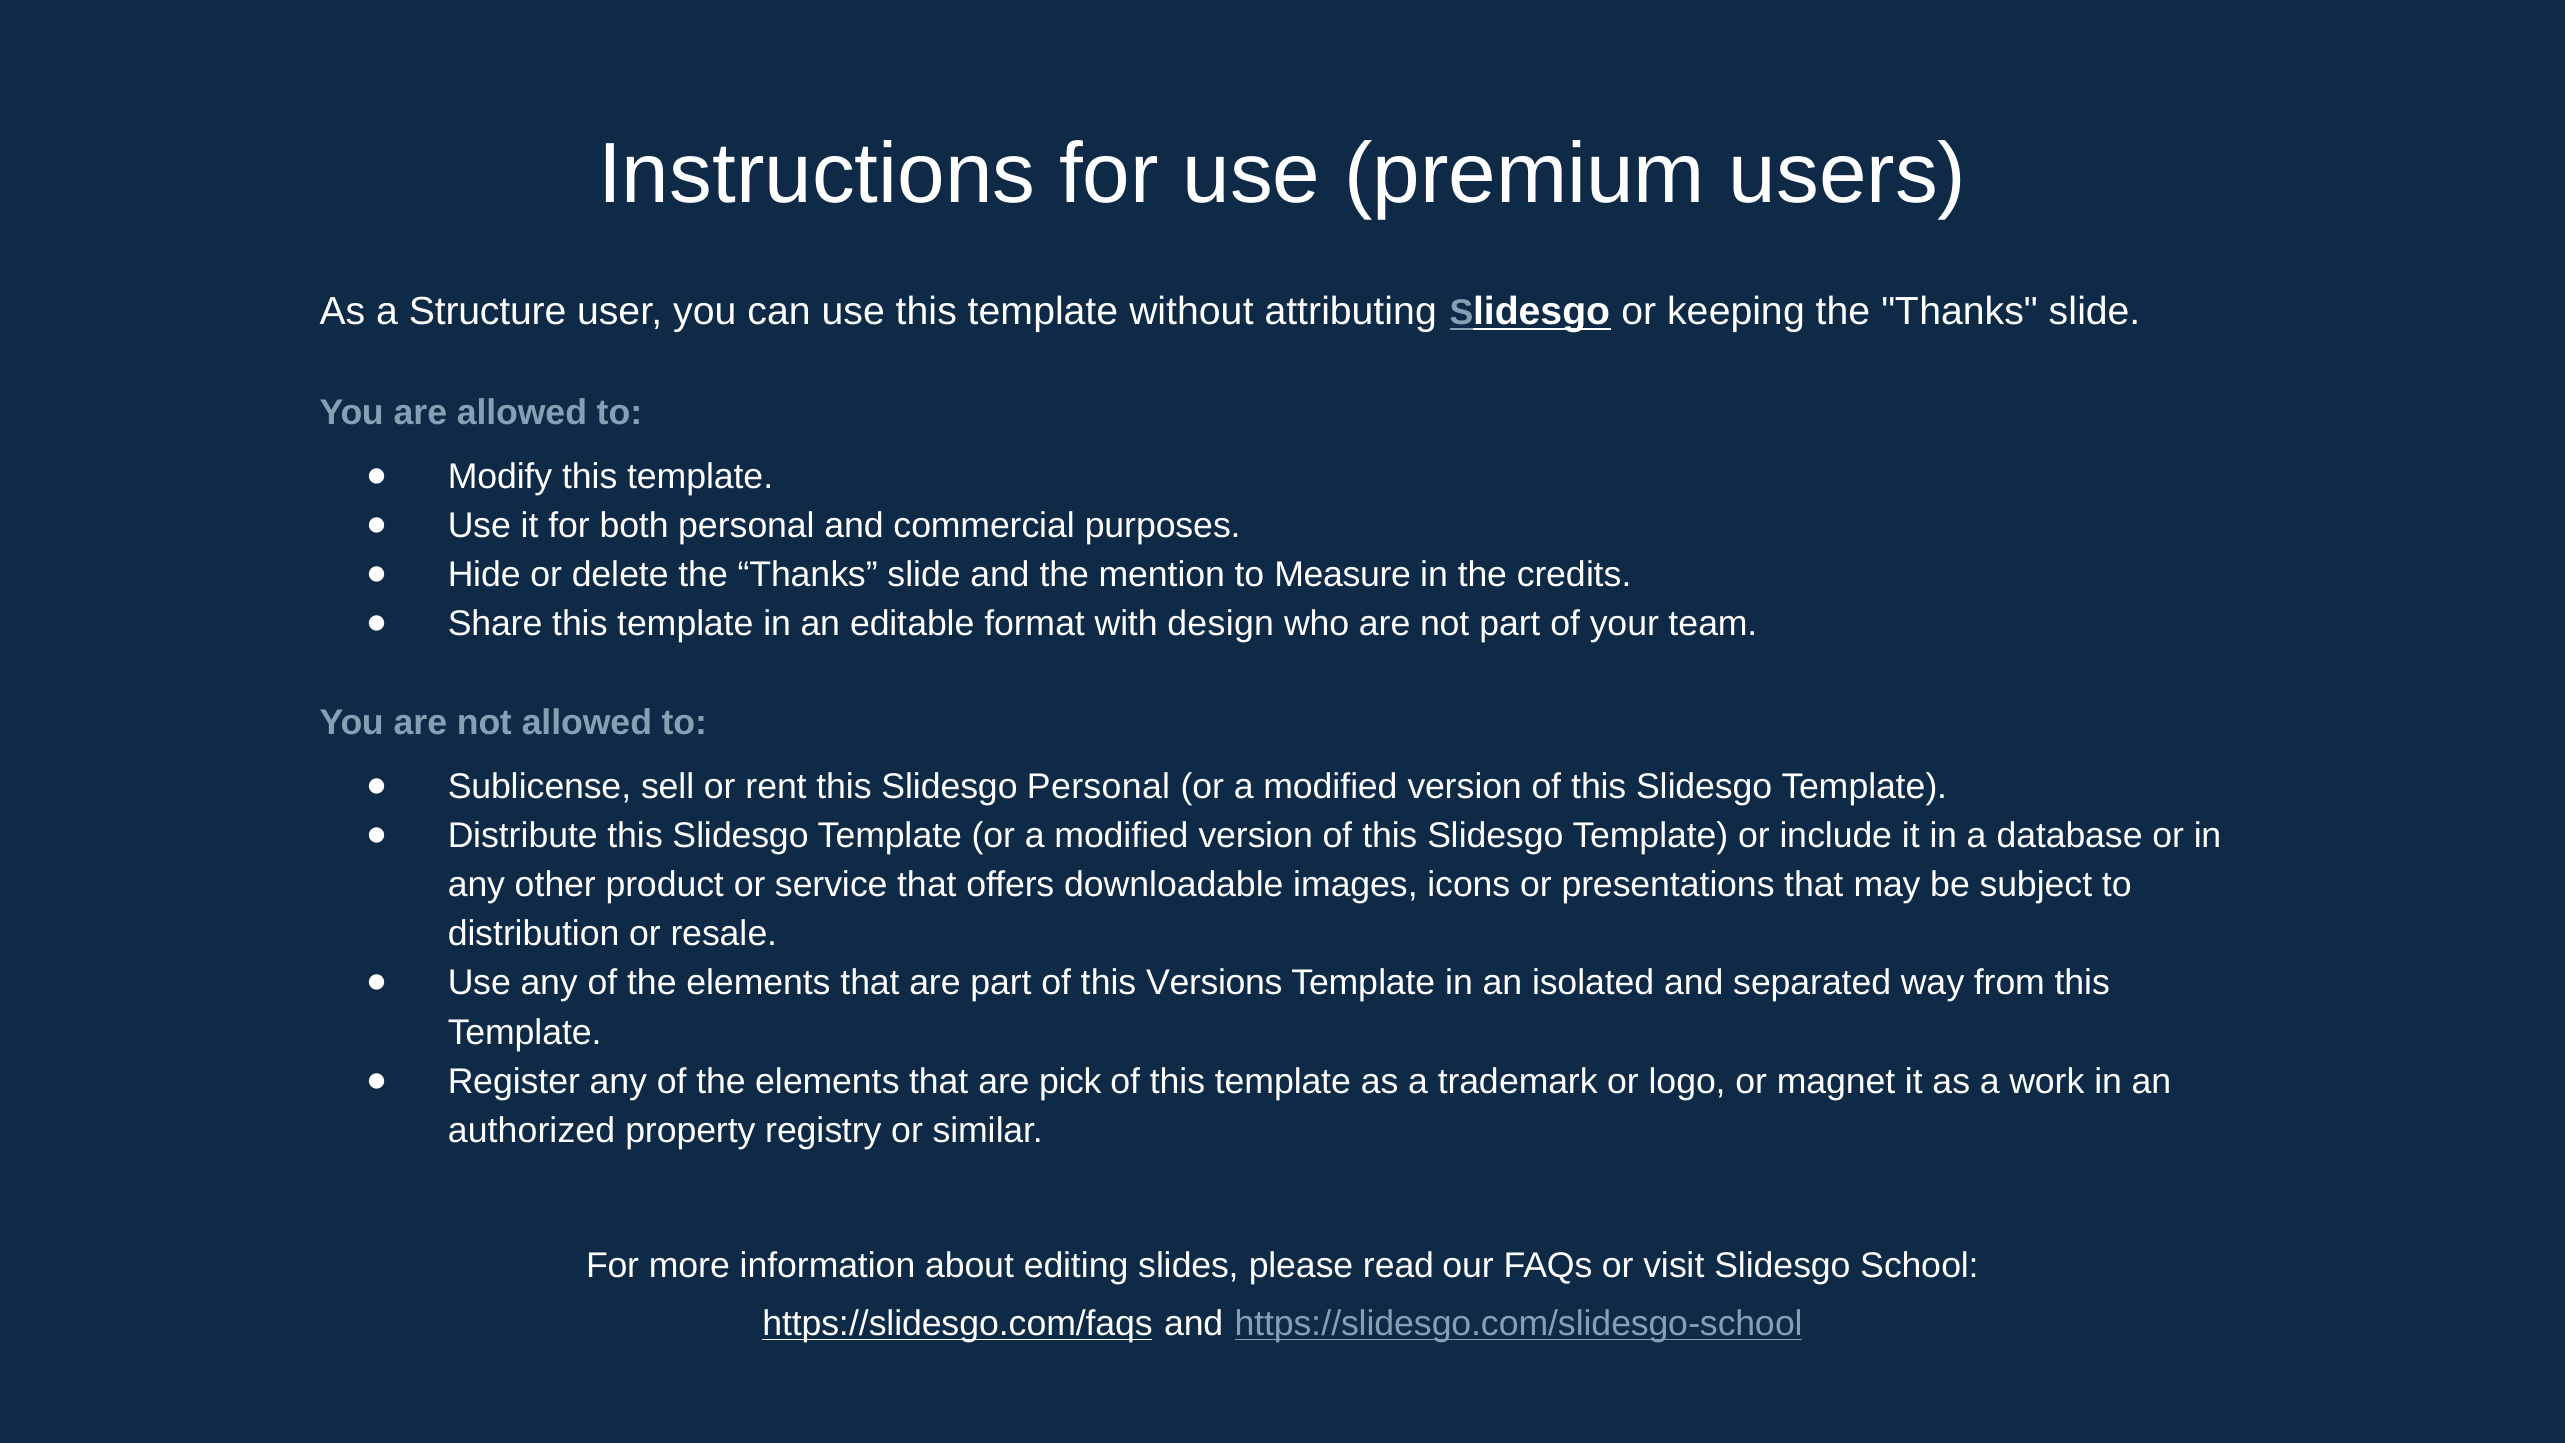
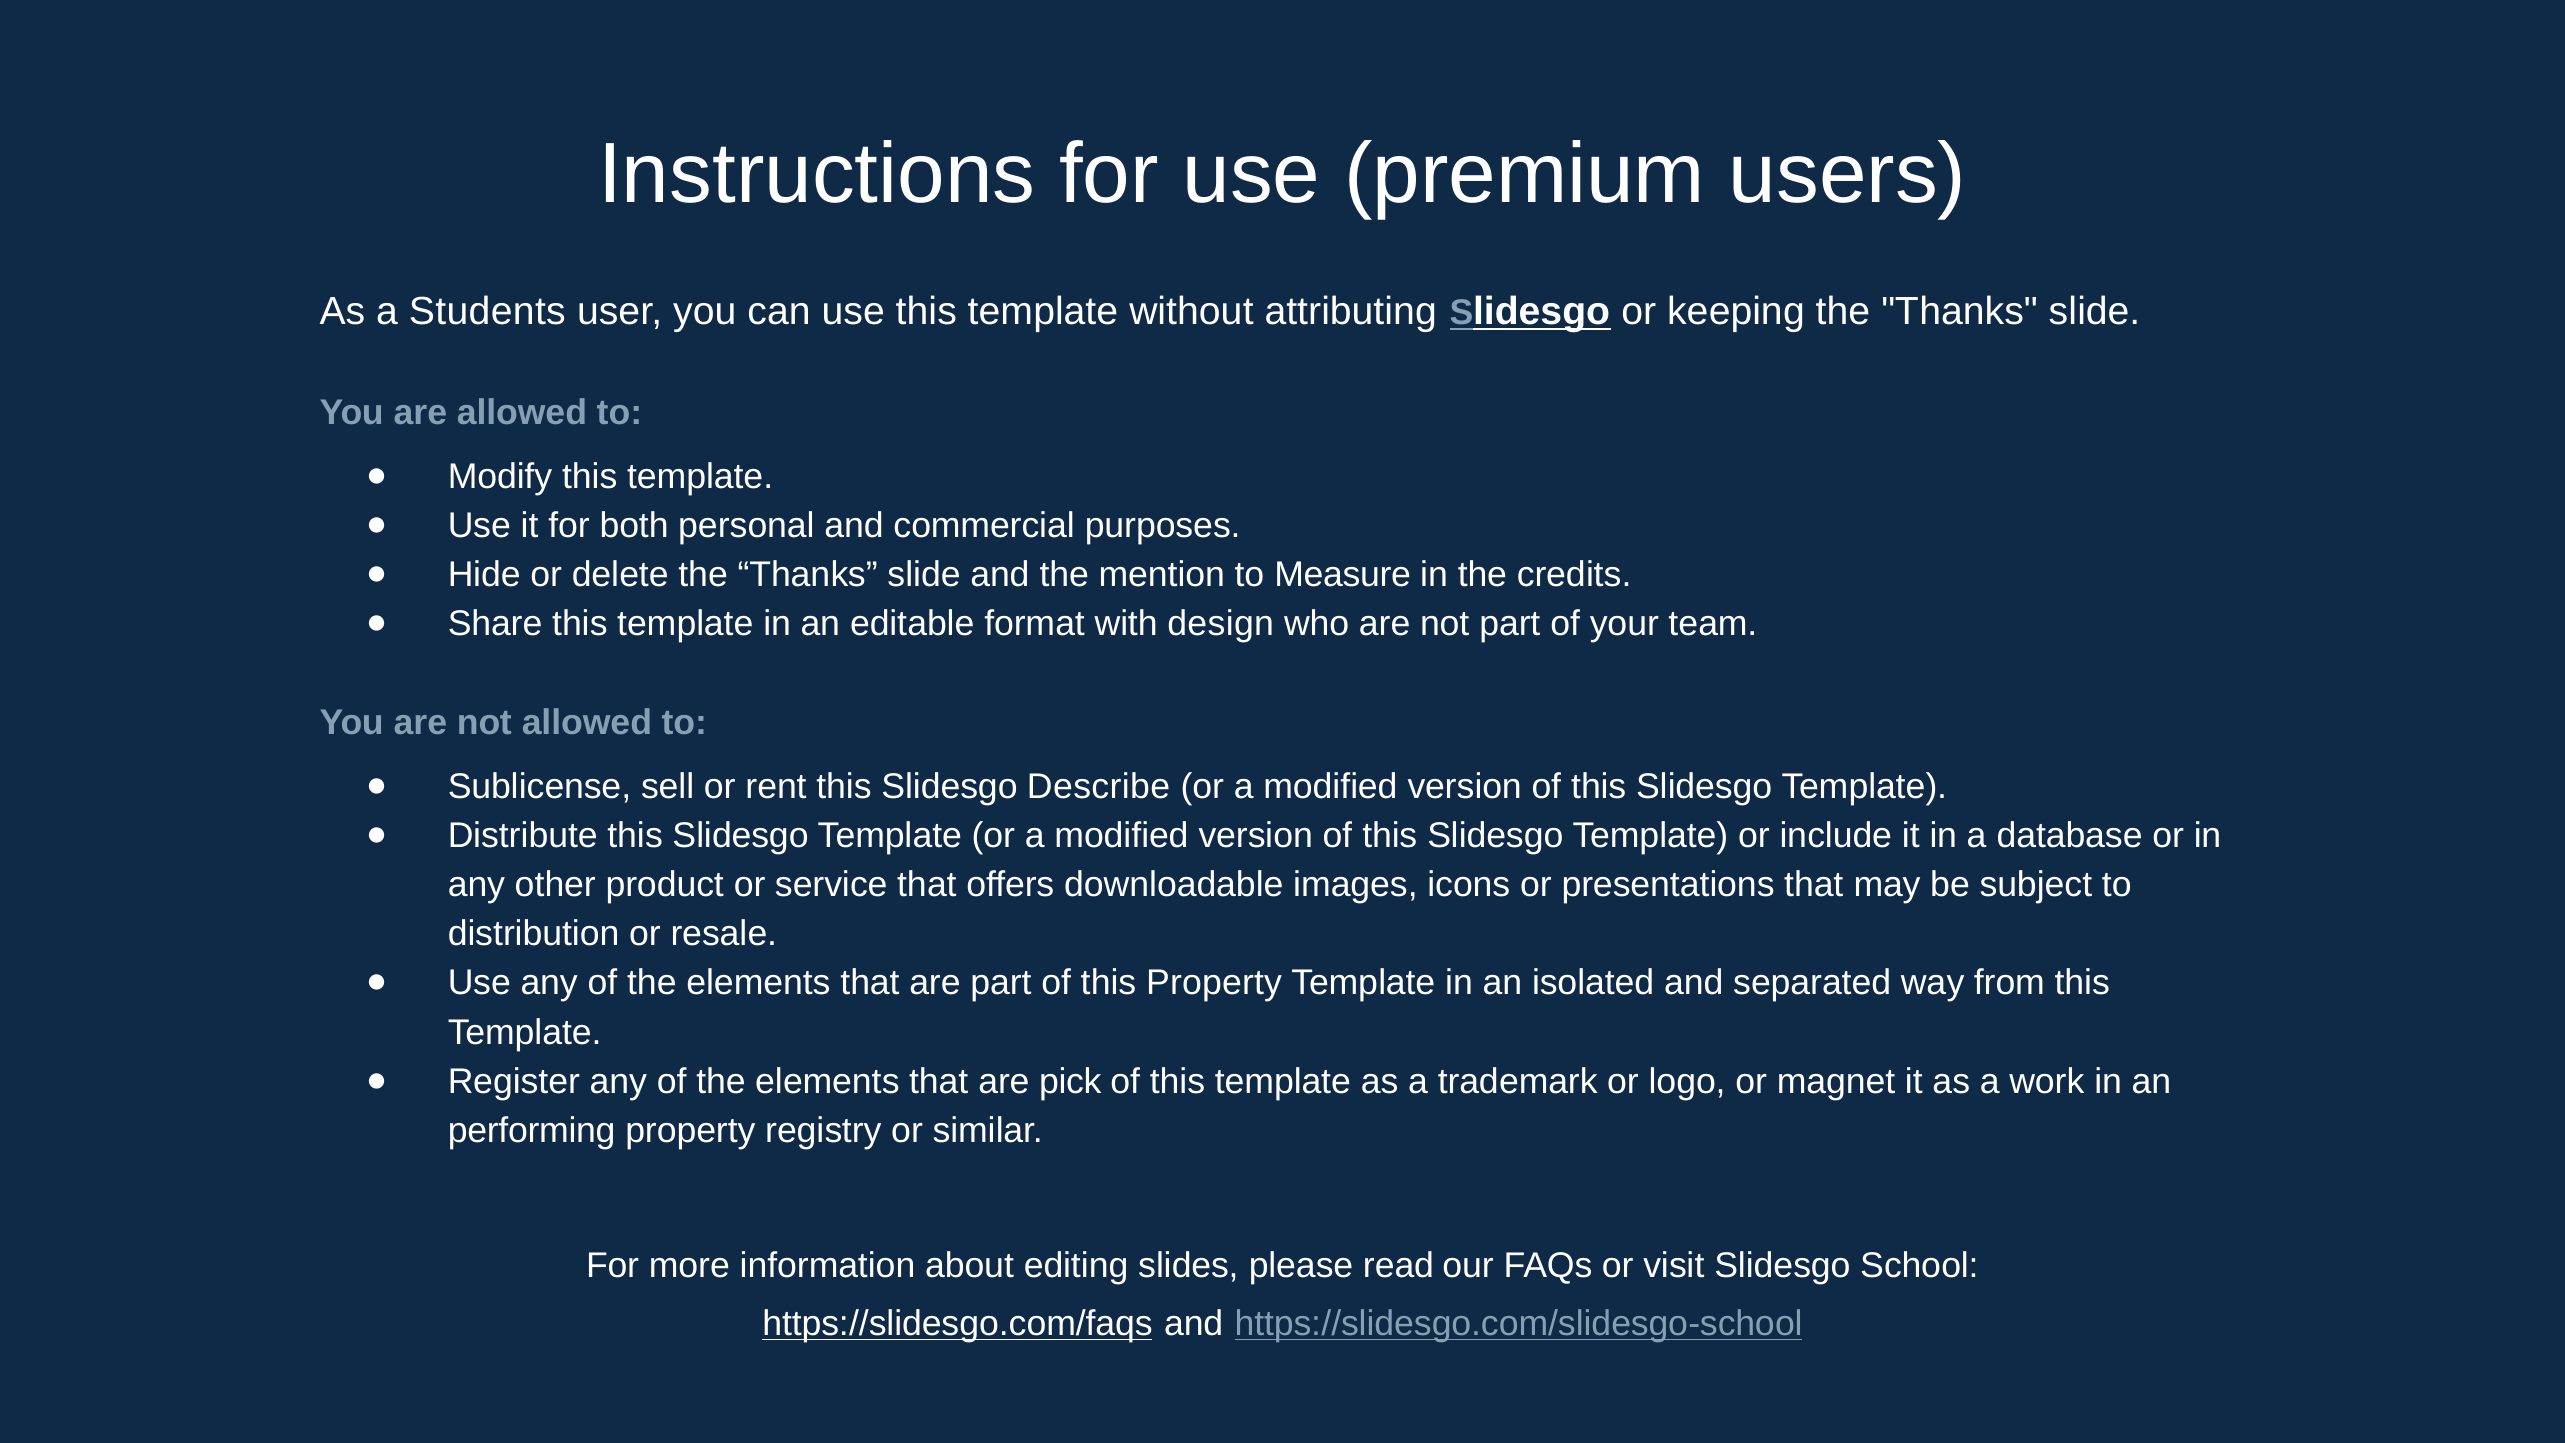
Structure: Structure -> Students
Slidesgo Personal: Personal -> Describe
this Versions: Versions -> Property
authorized: authorized -> performing
